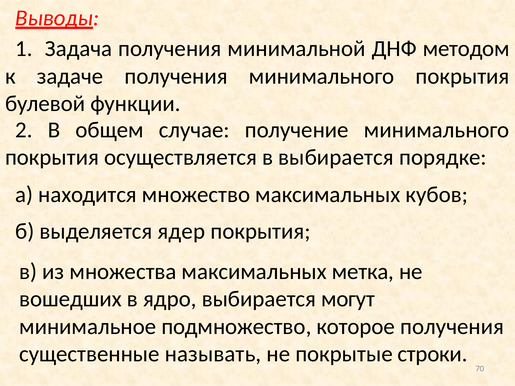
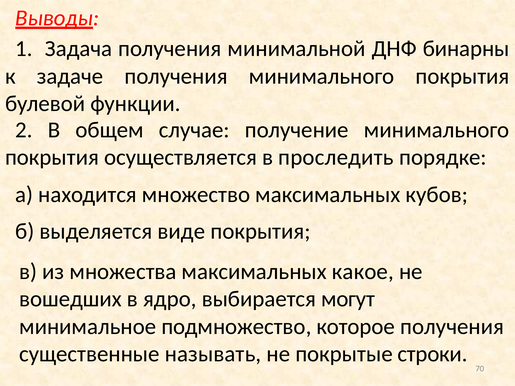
методом: методом -> бинарны
в выбирается: выбирается -> проследить
ядер: ядер -> виде
метка: метка -> какое
